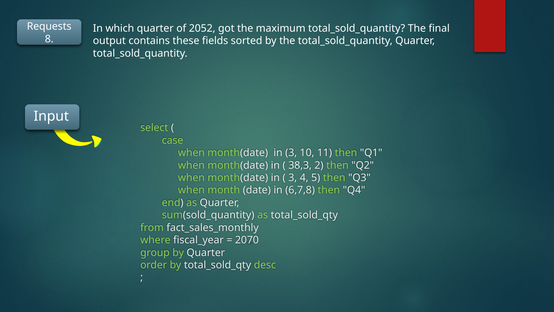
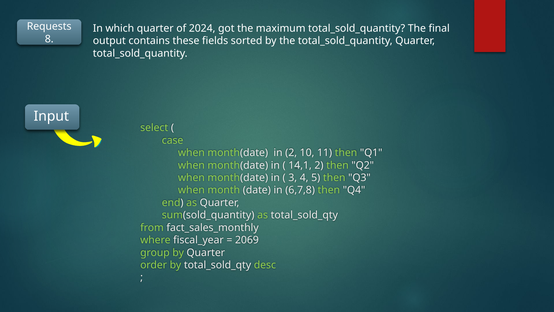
2052: 2052 -> 2024
in 3: 3 -> 2
38,3: 38,3 -> 14,1
2070: 2070 -> 2069
